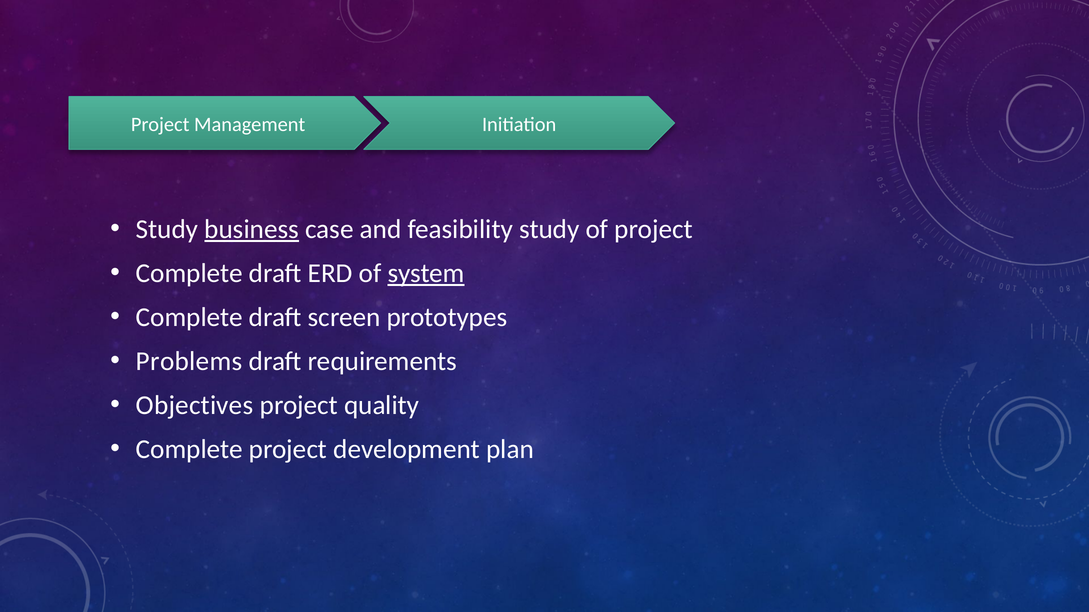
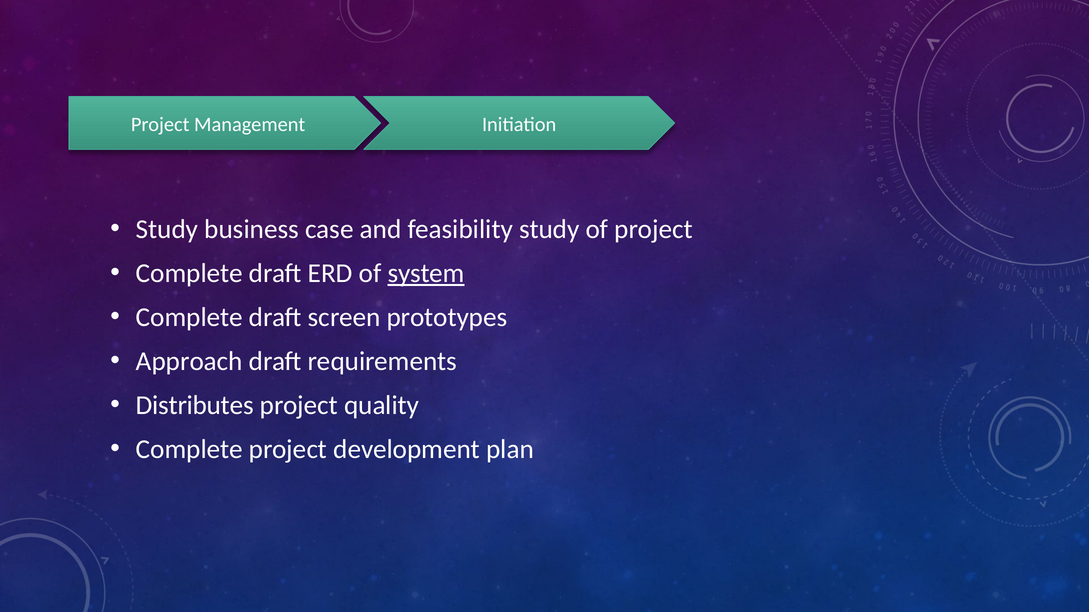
business underline: present -> none
Problems: Problems -> Approach
Objectives: Objectives -> Distributes
